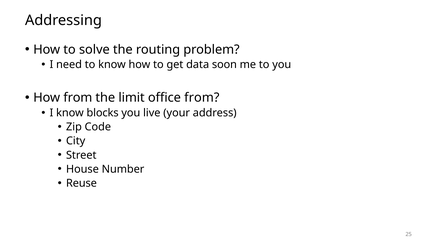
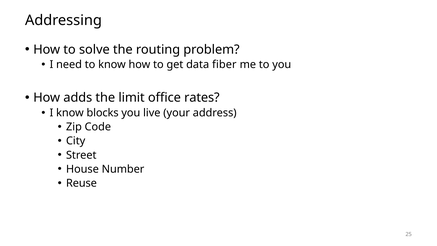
soon: soon -> fiber
How from: from -> adds
office from: from -> rates
